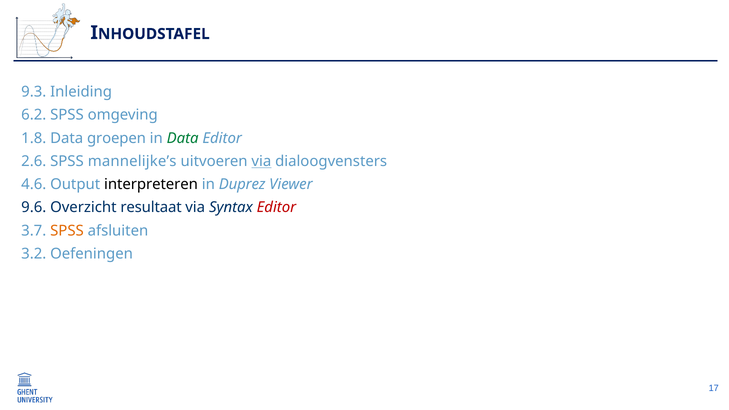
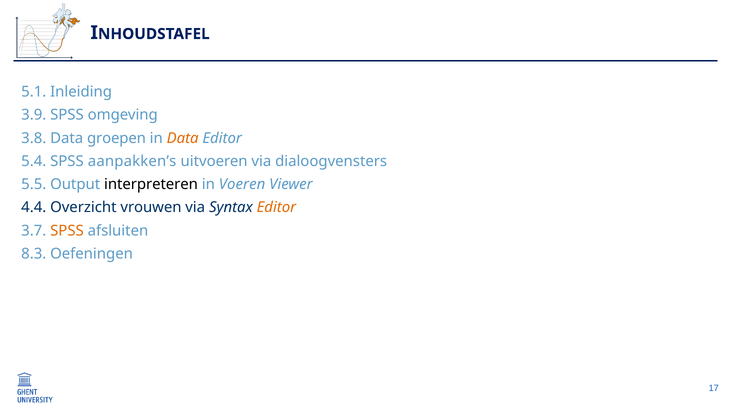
9.3: 9.3 -> 5.1
6.2: 6.2 -> 3.9
1.8: 1.8 -> 3.8
Data at (183, 138) colour: green -> orange
2.6: 2.6 -> 5.4
mannelijke’s: mannelijke’s -> aanpakken’s
via at (261, 161) underline: present -> none
4.6: 4.6 -> 5.5
Duprez: Duprez -> Voeren
9.6: 9.6 -> 4.4
resultaat: resultaat -> vrouwen
Editor at (276, 208) colour: red -> orange
3.2: 3.2 -> 8.3
